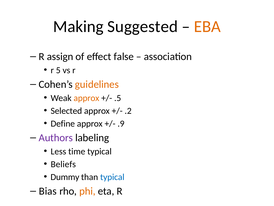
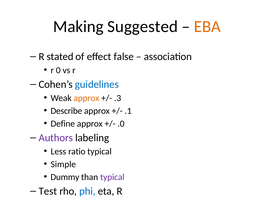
assign: assign -> stated
5: 5 -> 0
guidelines colour: orange -> blue
.5: .5 -> .3
Selected: Selected -> Describe
.2: .2 -> .1
.9: .9 -> .0
time: time -> ratio
Beliefs: Beliefs -> Simple
typical at (112, 177) colour: blue -> purple
Bias: Bias -> Test
phi colour: orange -> blue
